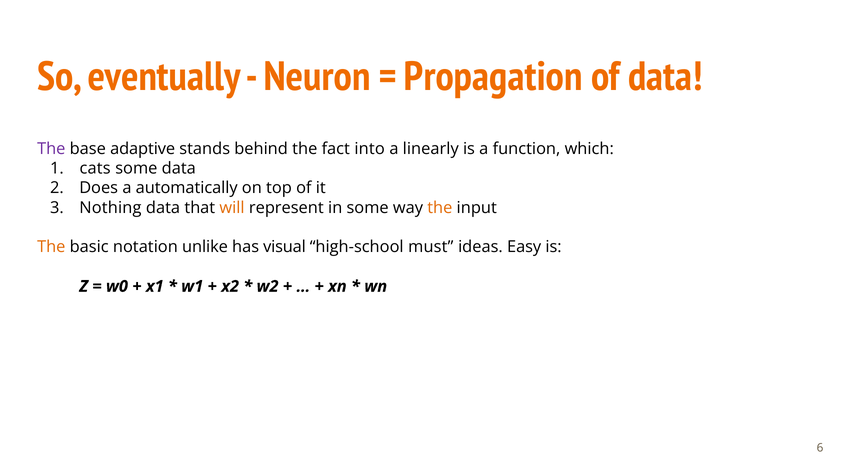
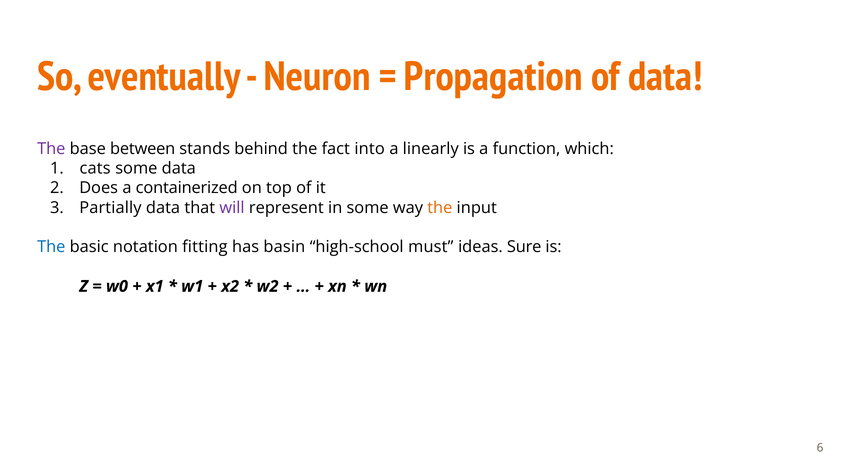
adaptive: adaptive -> between
automatically: automatically -> containerized
Nothing: Nothing -> Partially
will colour: orange -> purple
The at (51, 247) colour: orange -> blue
unlike: unlike -> fitting
visual: visual -> basin
Easy: Easy -> Sure
